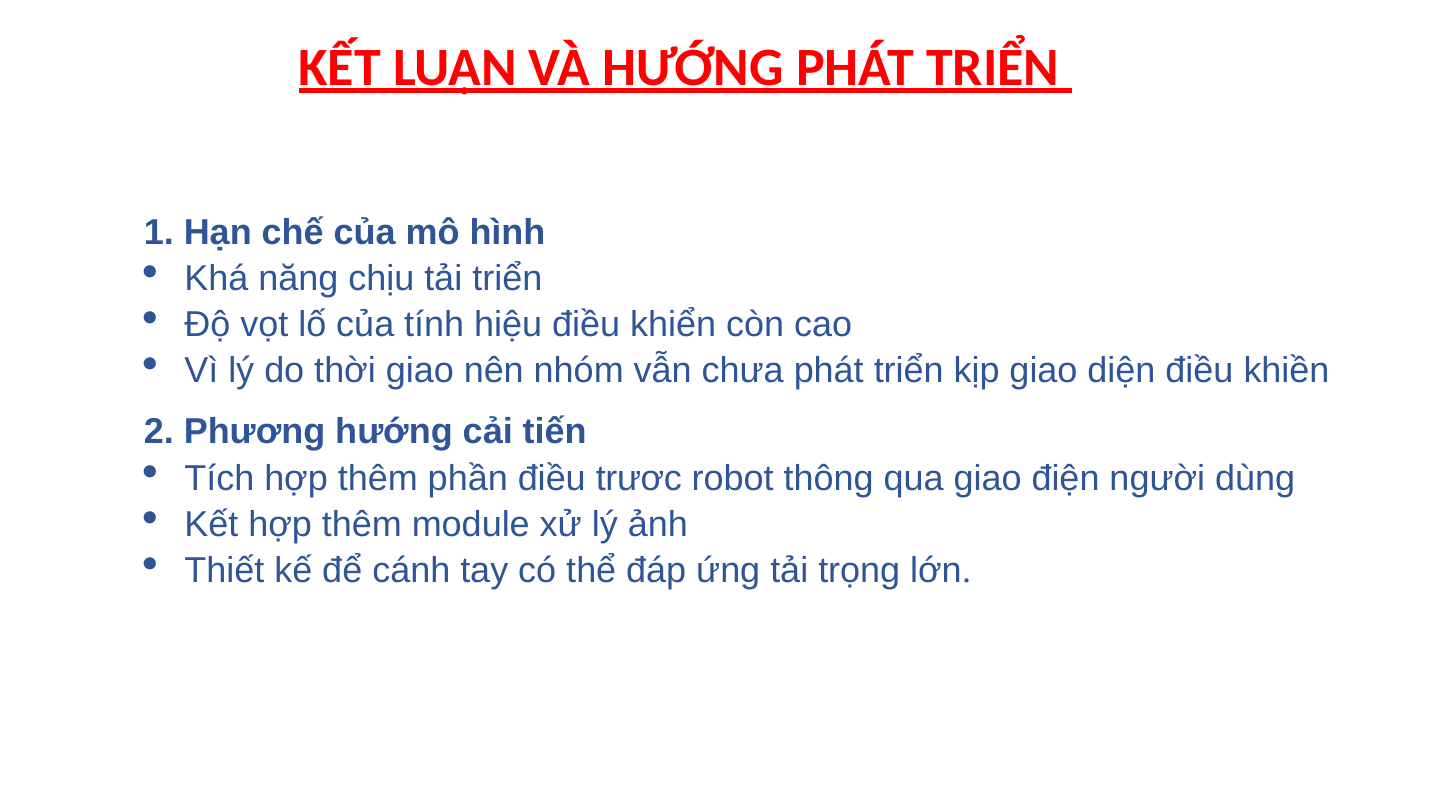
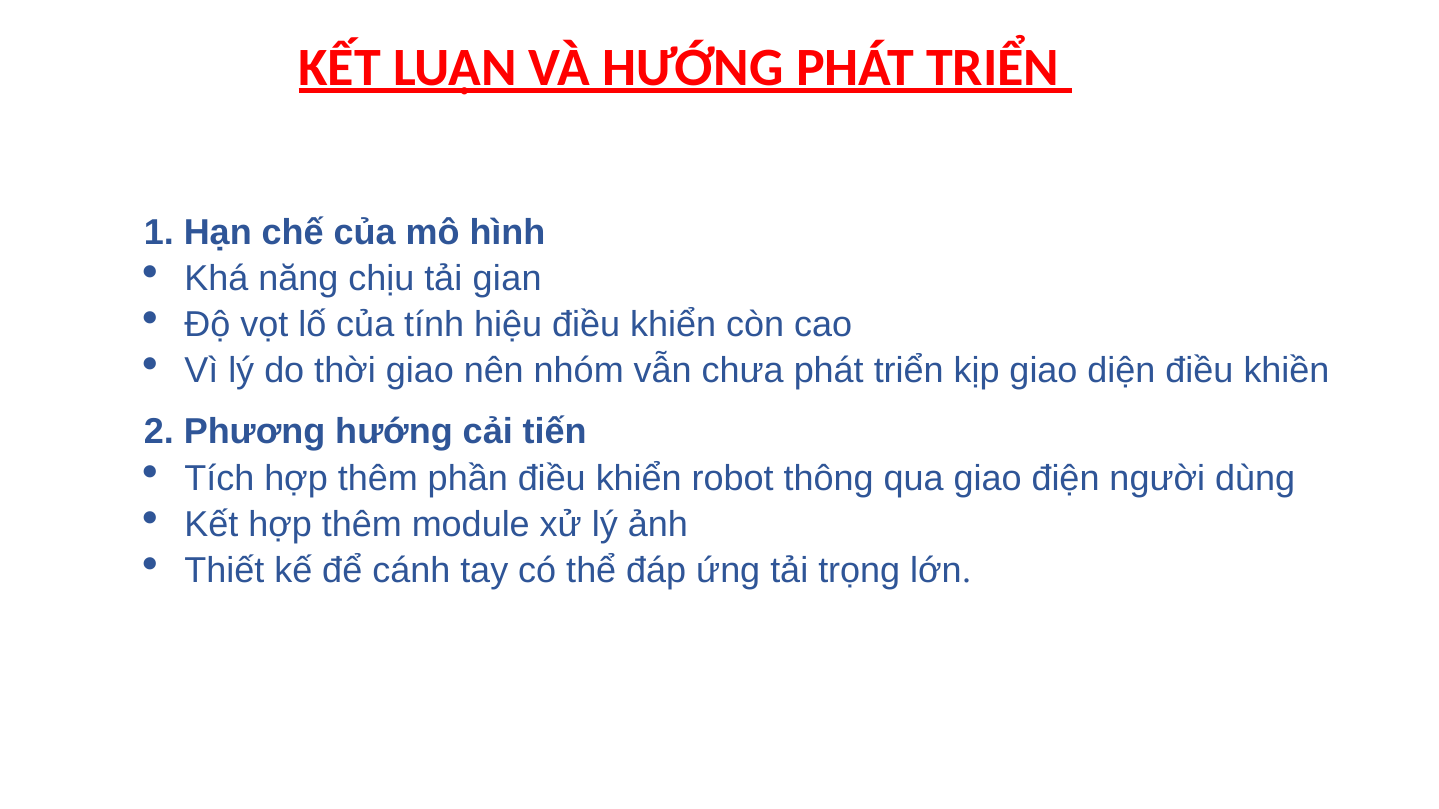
tải triển: triển -> gian
phần điều trươc: trươc -> khiển
